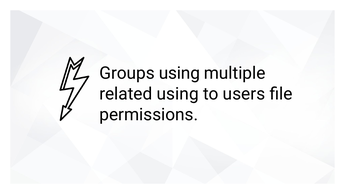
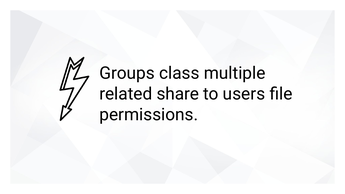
Groups using: using -> class
related using: using -> share
